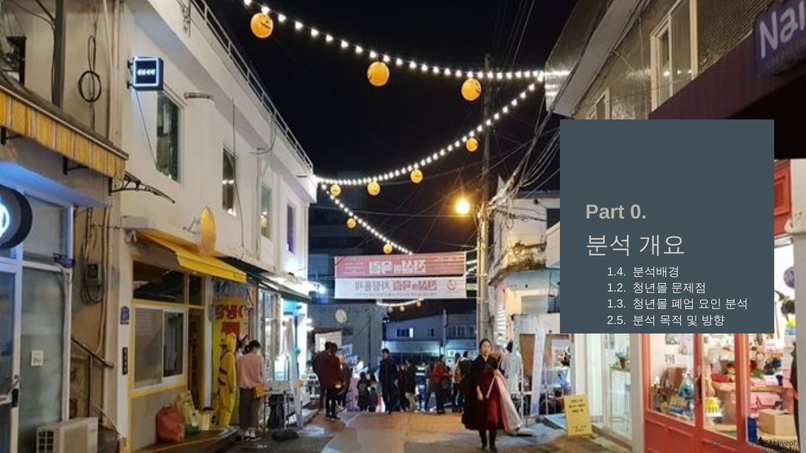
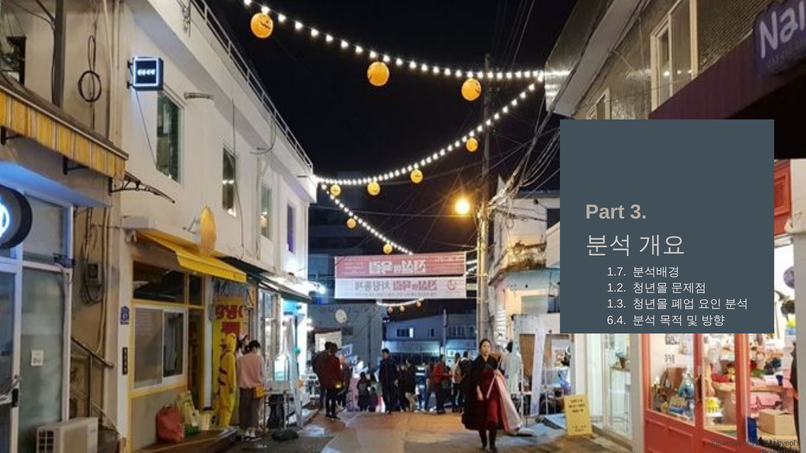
0: 0 -> 3
1.4: 1.4 -> 1.7
2.5: 2.5 -> 6.4
